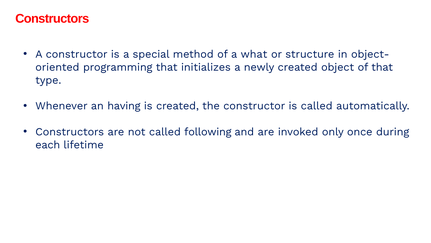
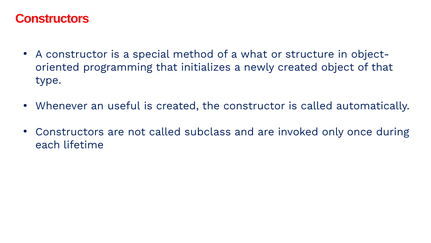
having: having -> useful
following: following -> subclass
